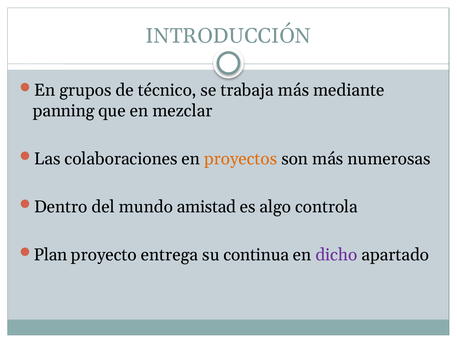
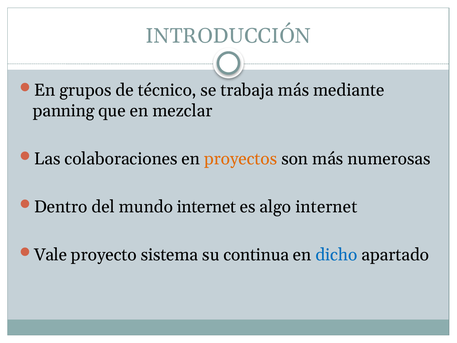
mundo amistad: amistad -> internet
algo controla: controla -> internet
Plan: Plan -> Vale
entrega: entrega -> sistema
dicho colour: purple -> blue
